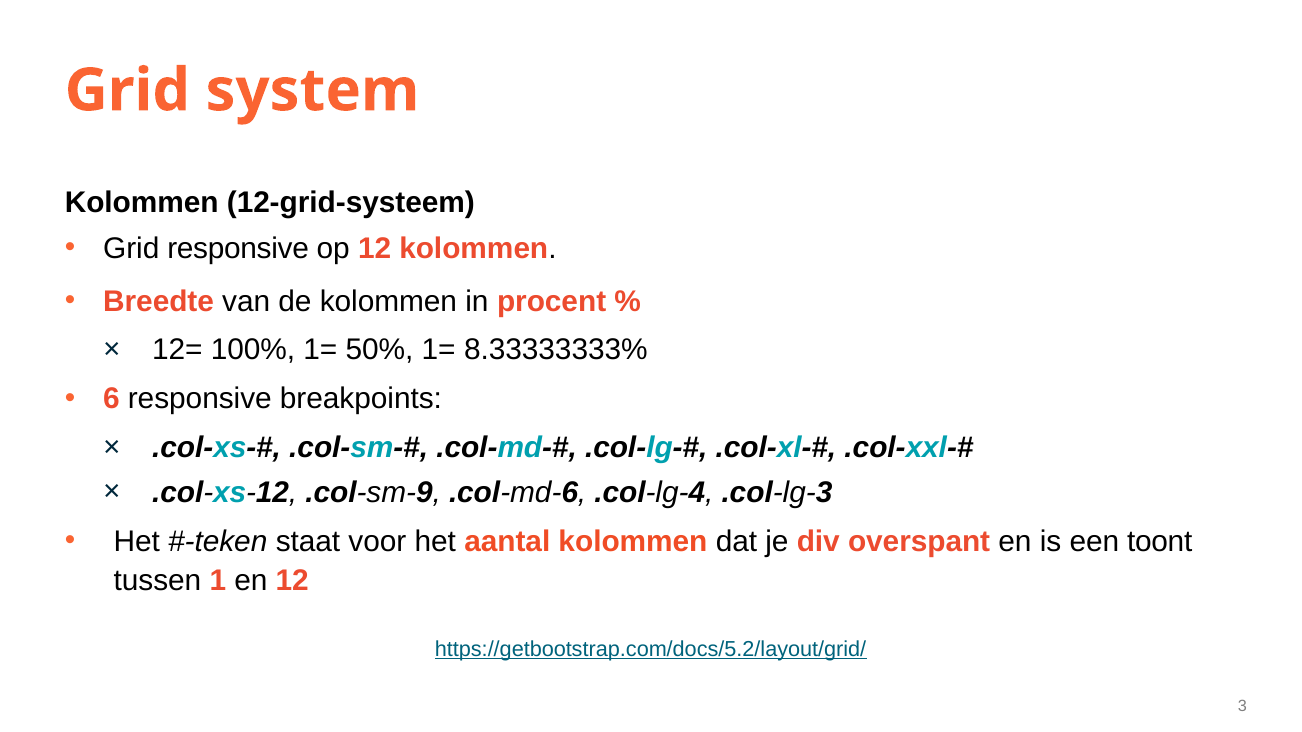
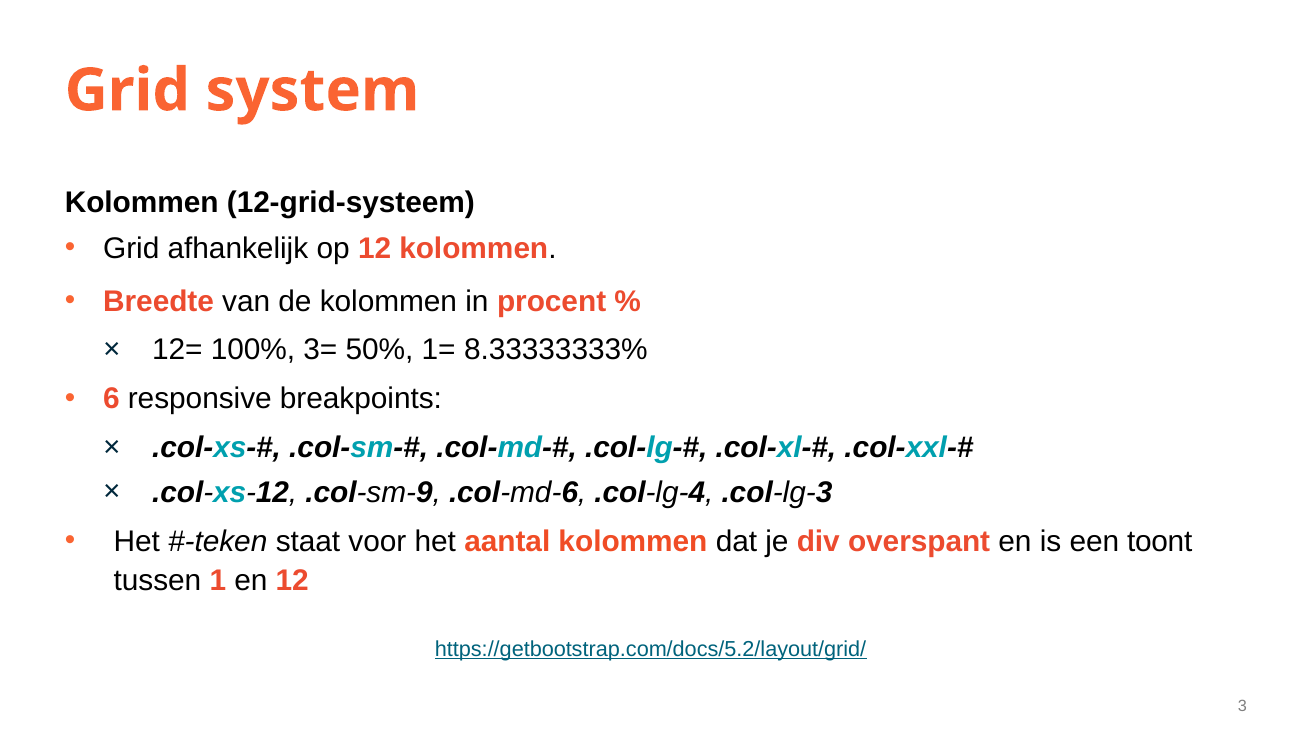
Grid responsive: responsive -> afhankelijk
100% 1=: 1= -> 3=
